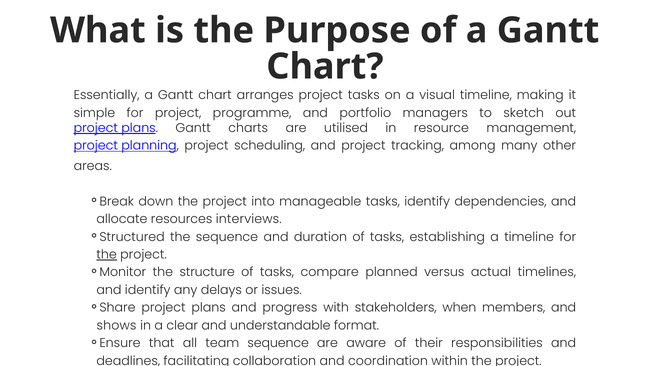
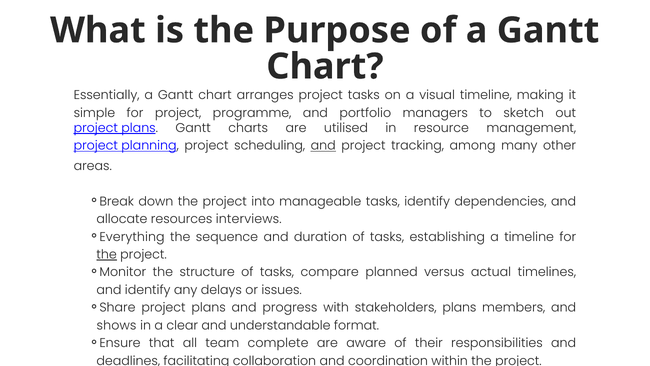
and at (323, 146) underline: none -> present
Structured: Structured -> Everything
stakeholders when: when -> plans
team sequence: sequence -> complete
